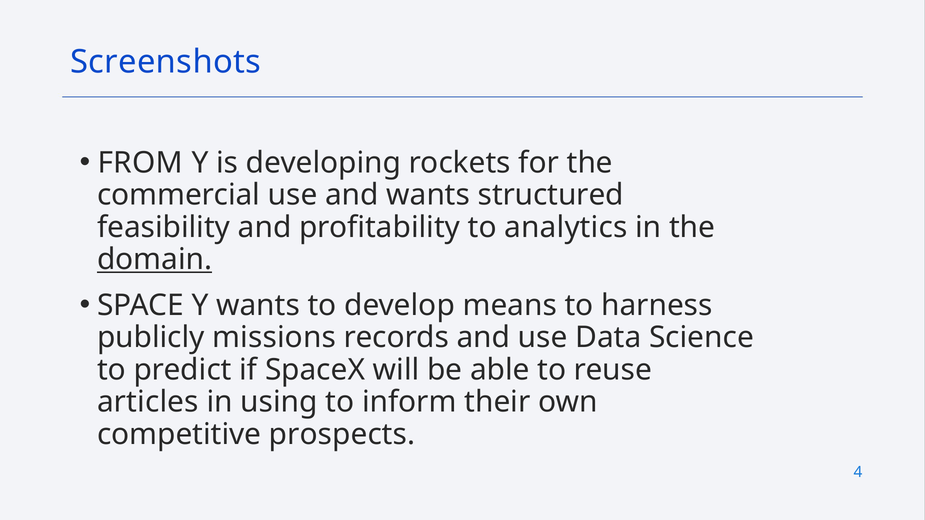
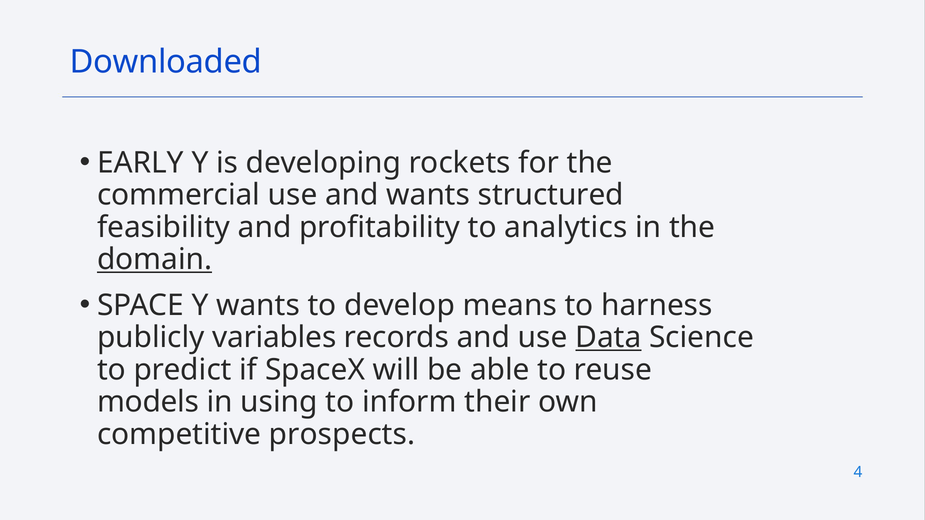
Screenshots: Screenshots -> Downloaded
FROM: FROM -> EARLY
missions: missions -> variables
Data underline: none -> present
articles: articles -> models
